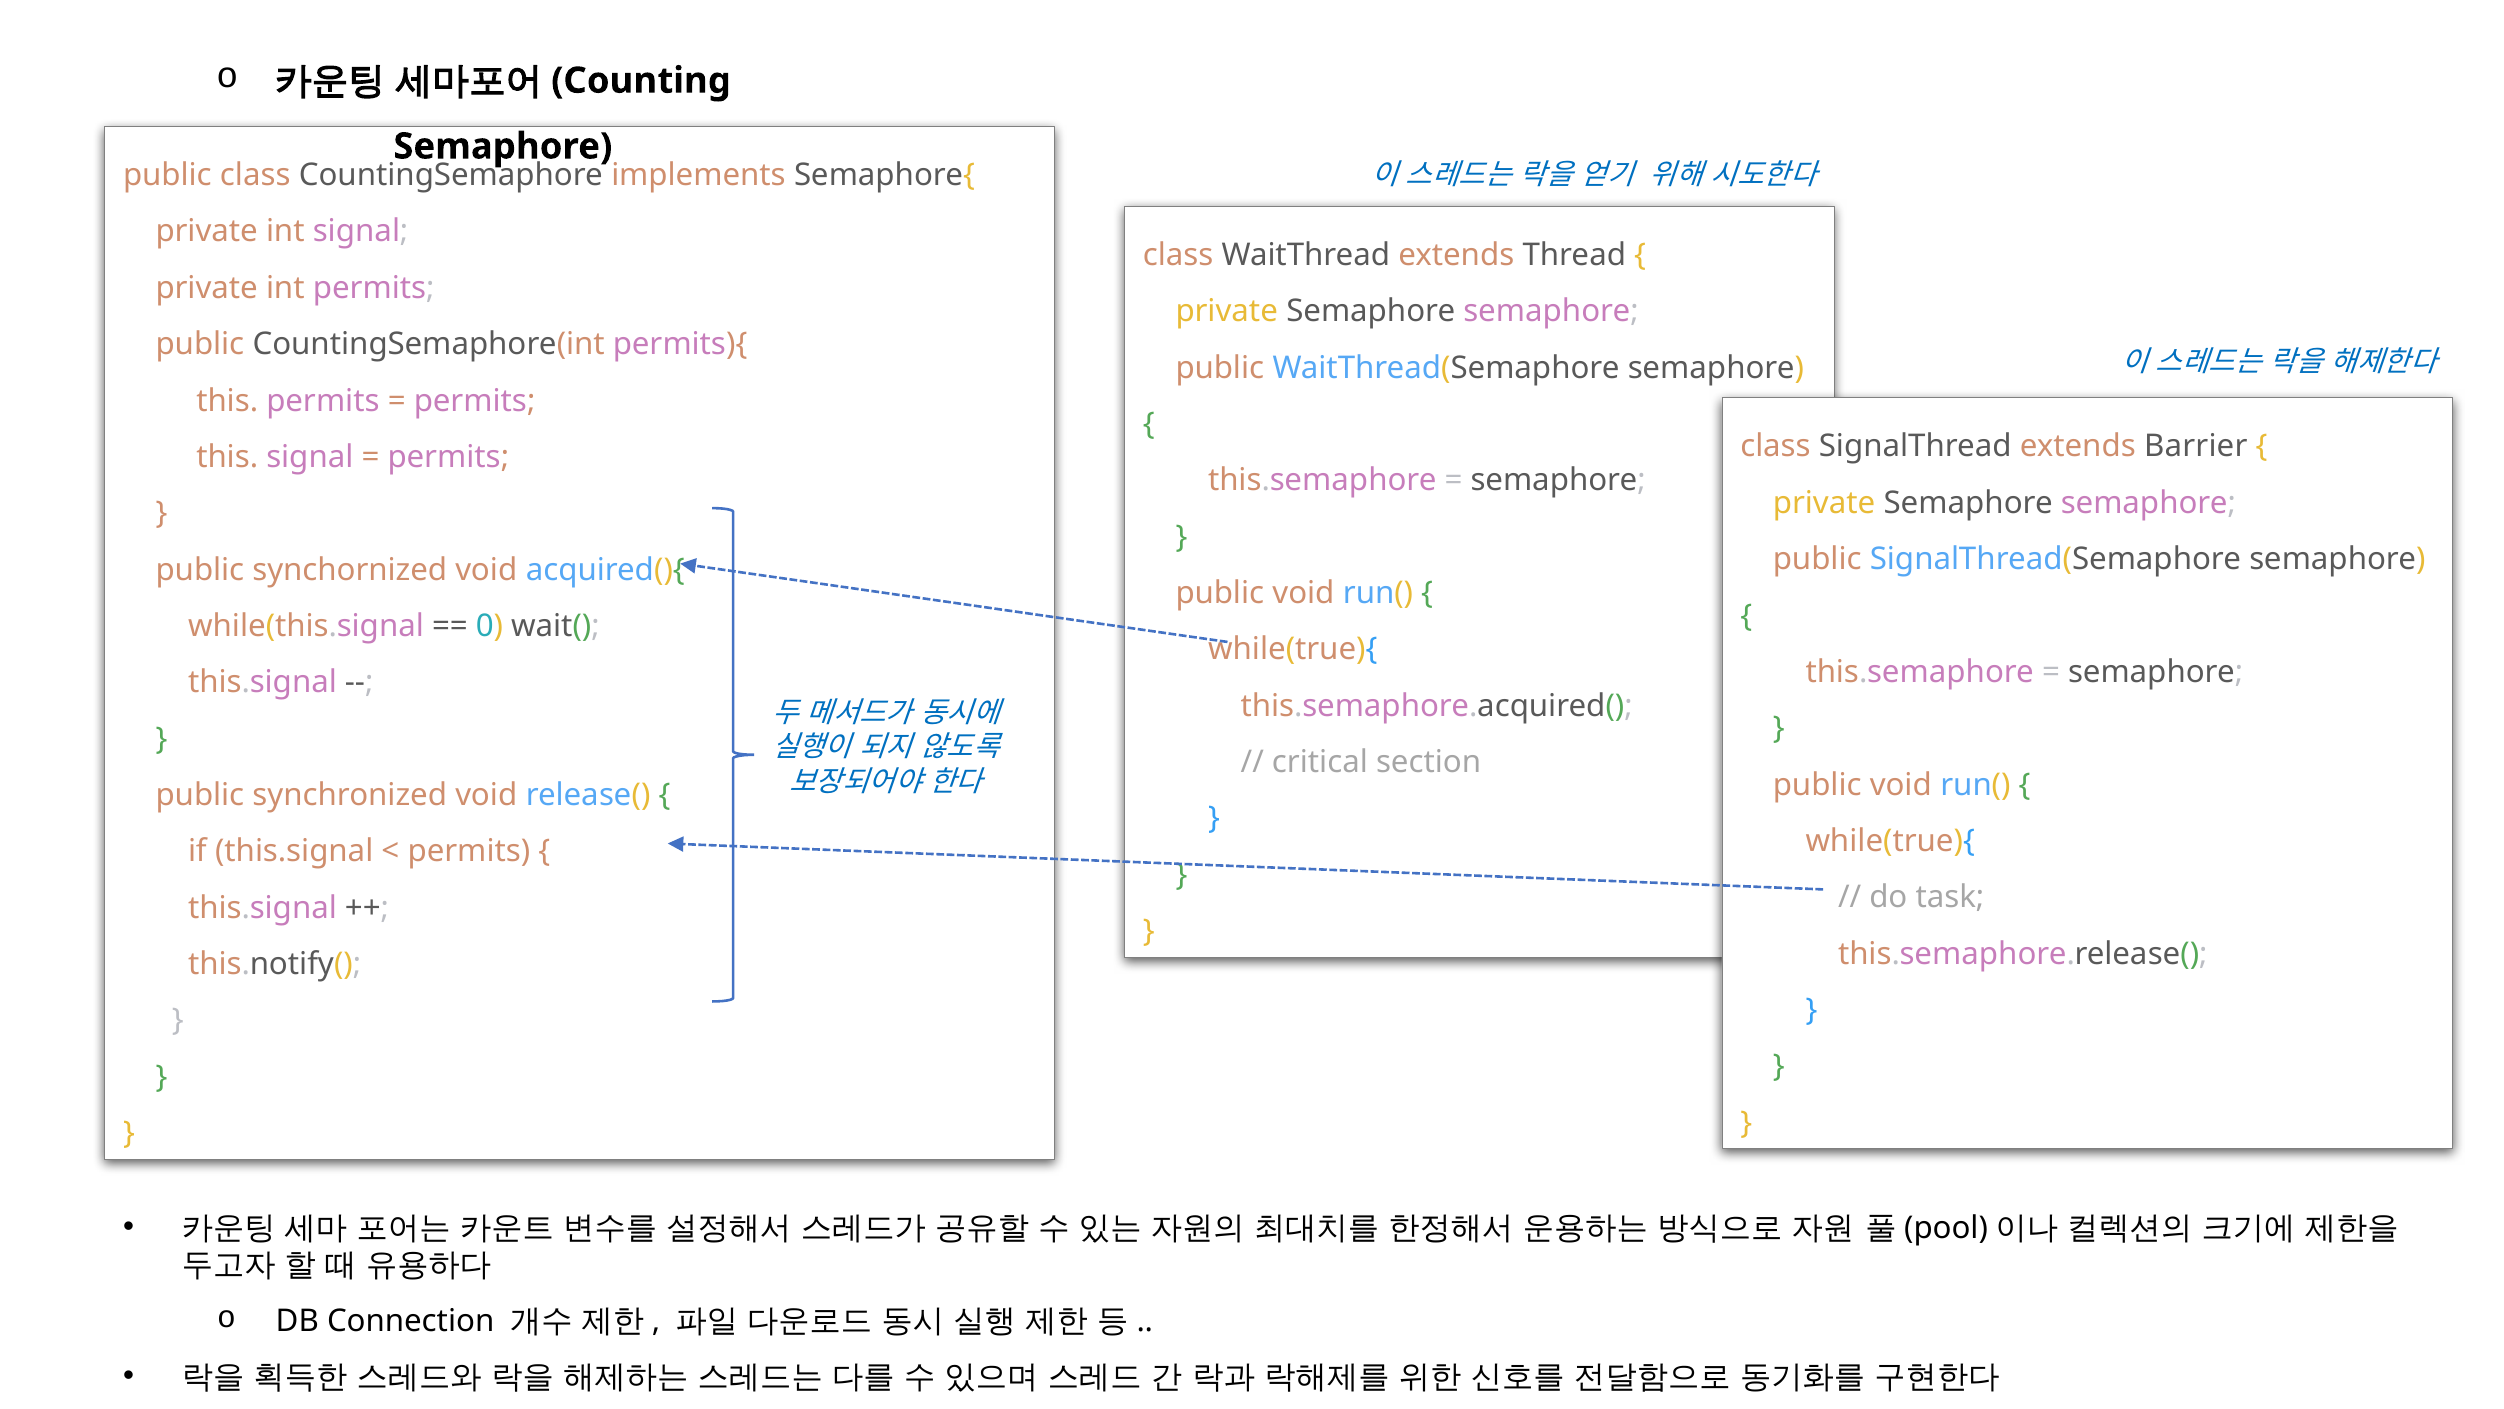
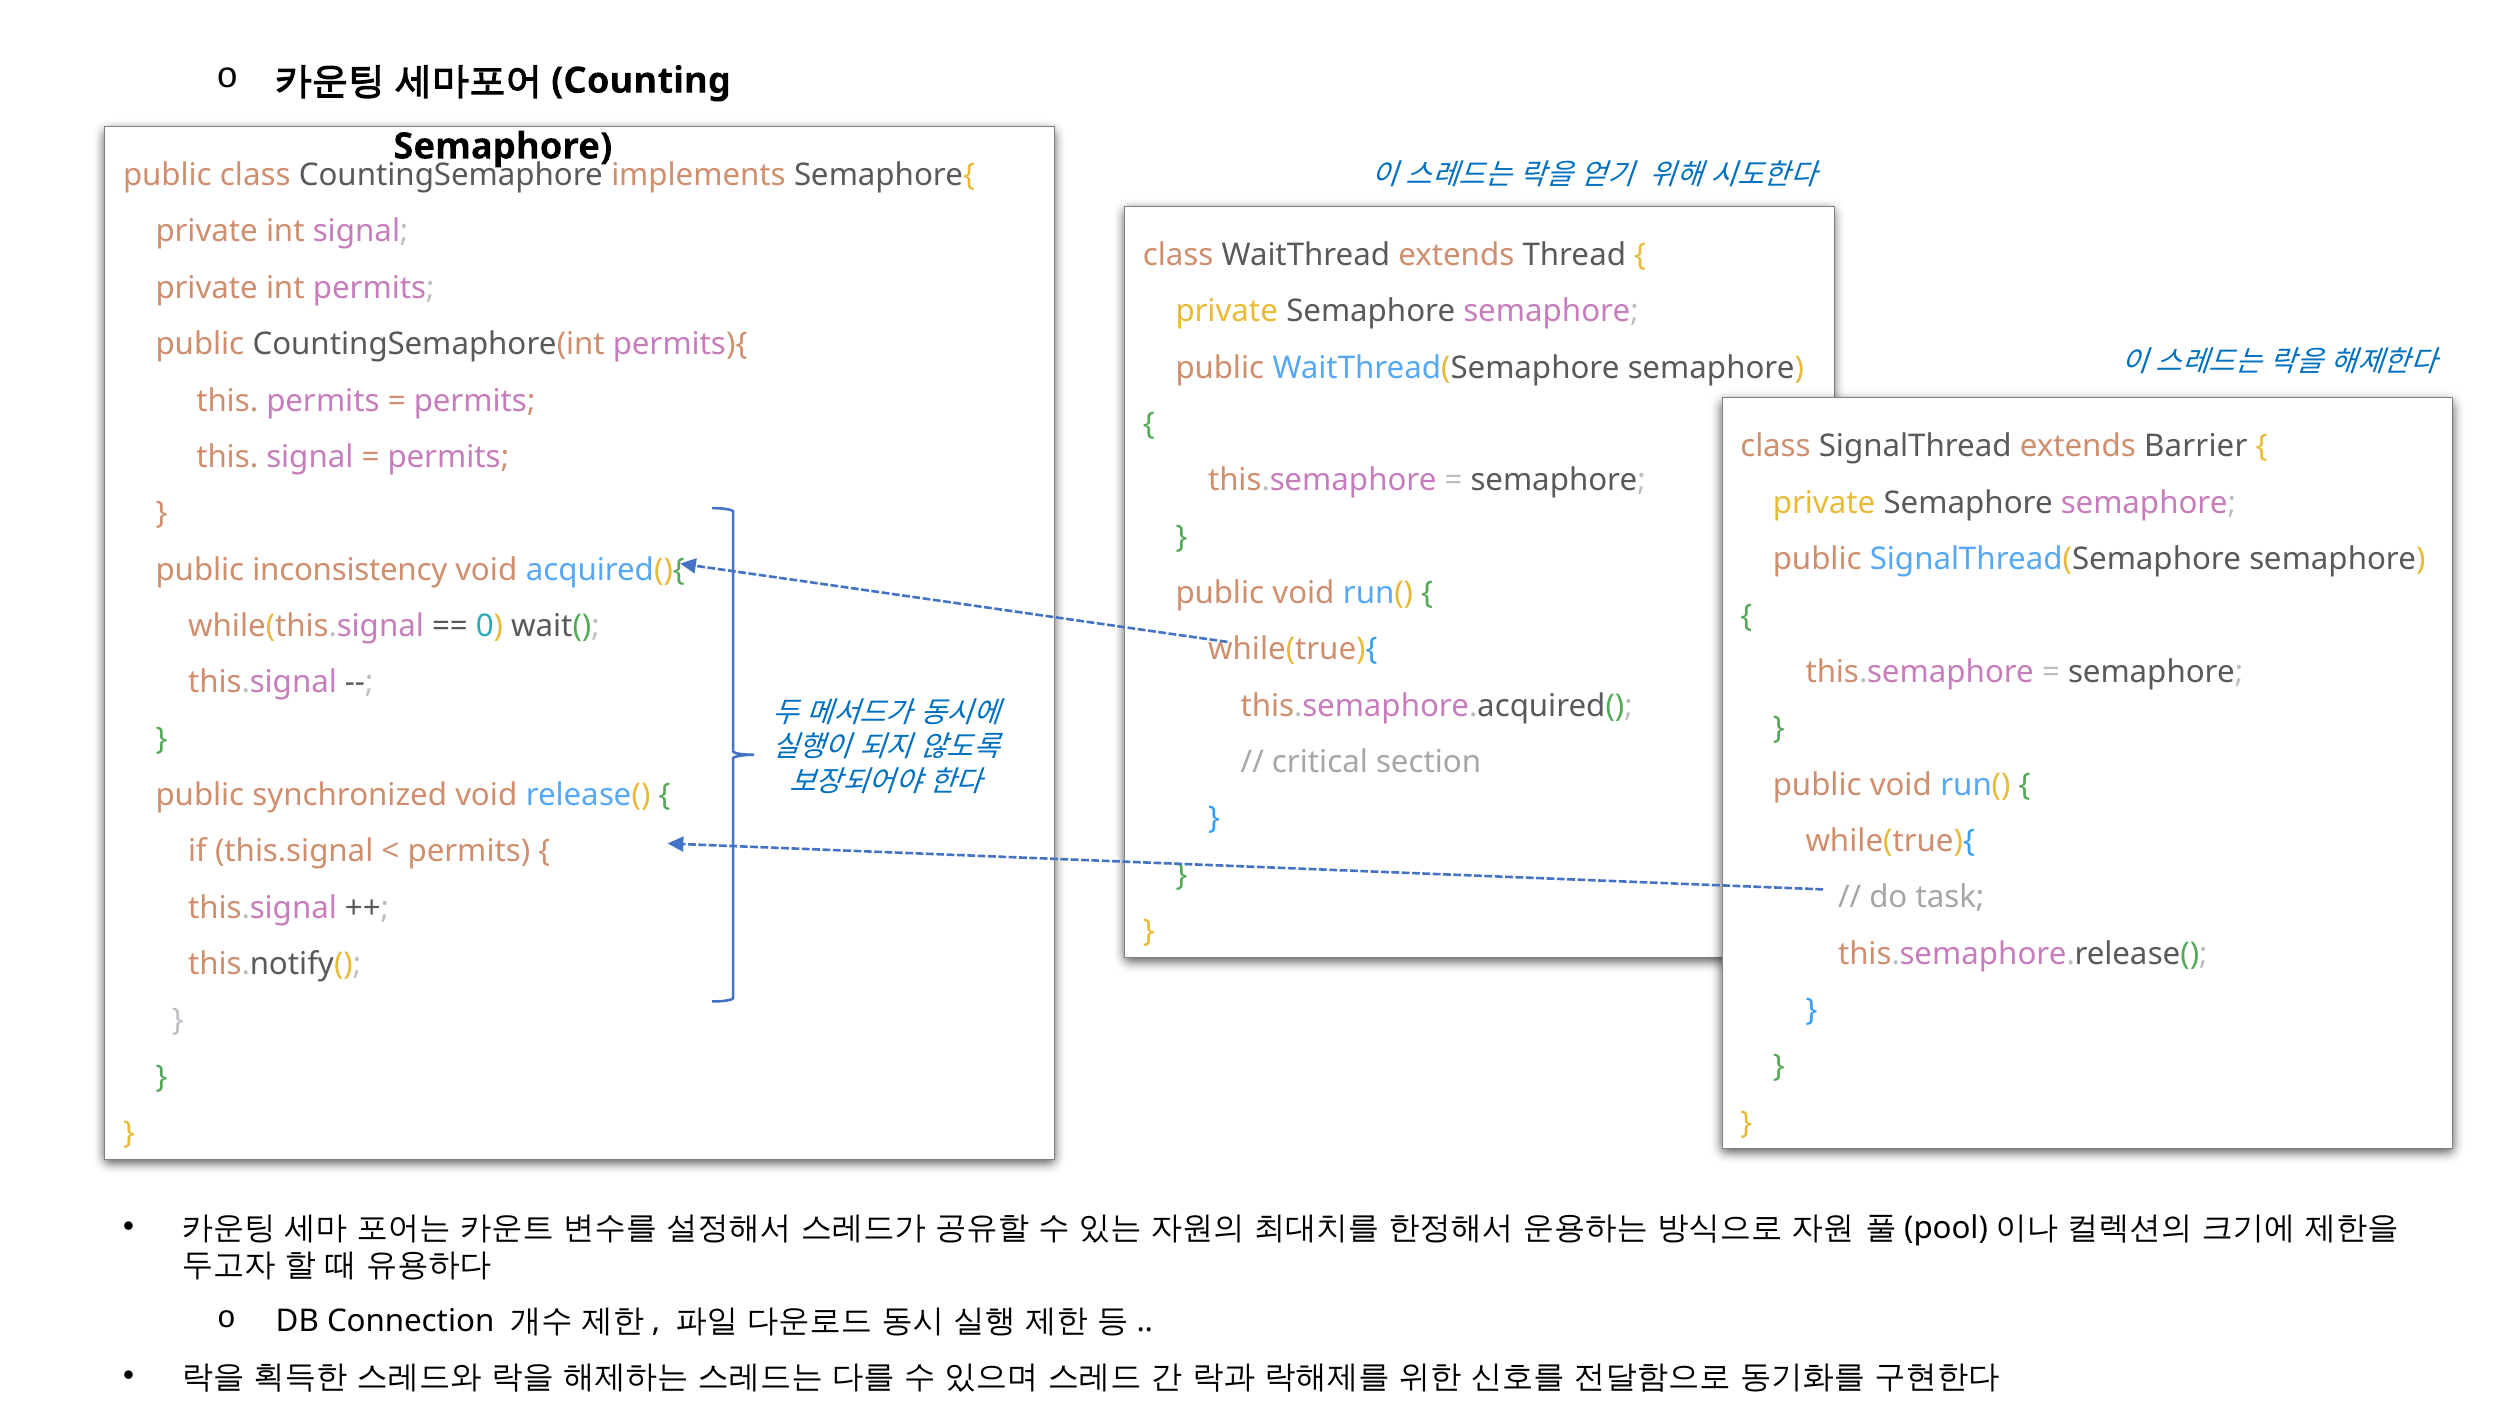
synchornized: synchornized -> inconsistency
